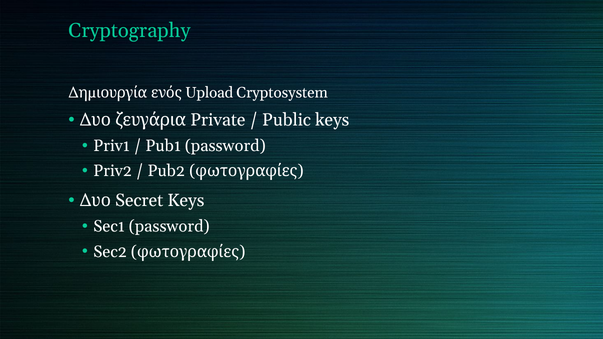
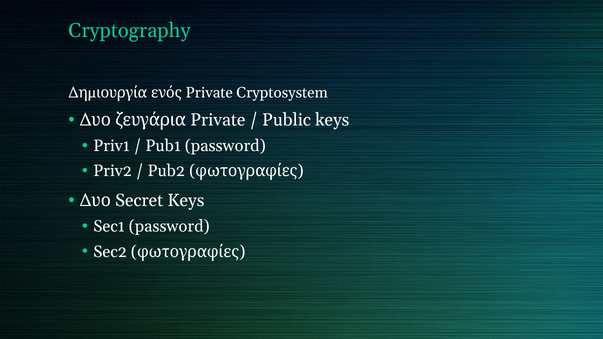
Upload at (209, 93): Upload -> Private
